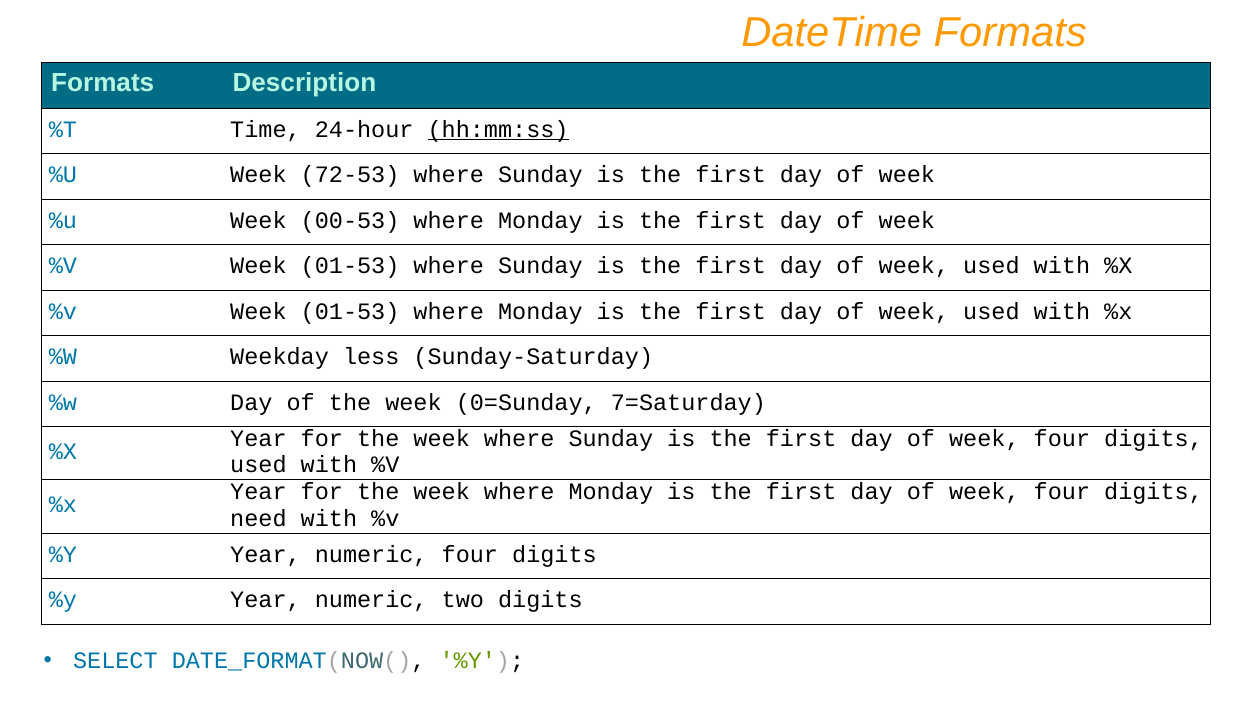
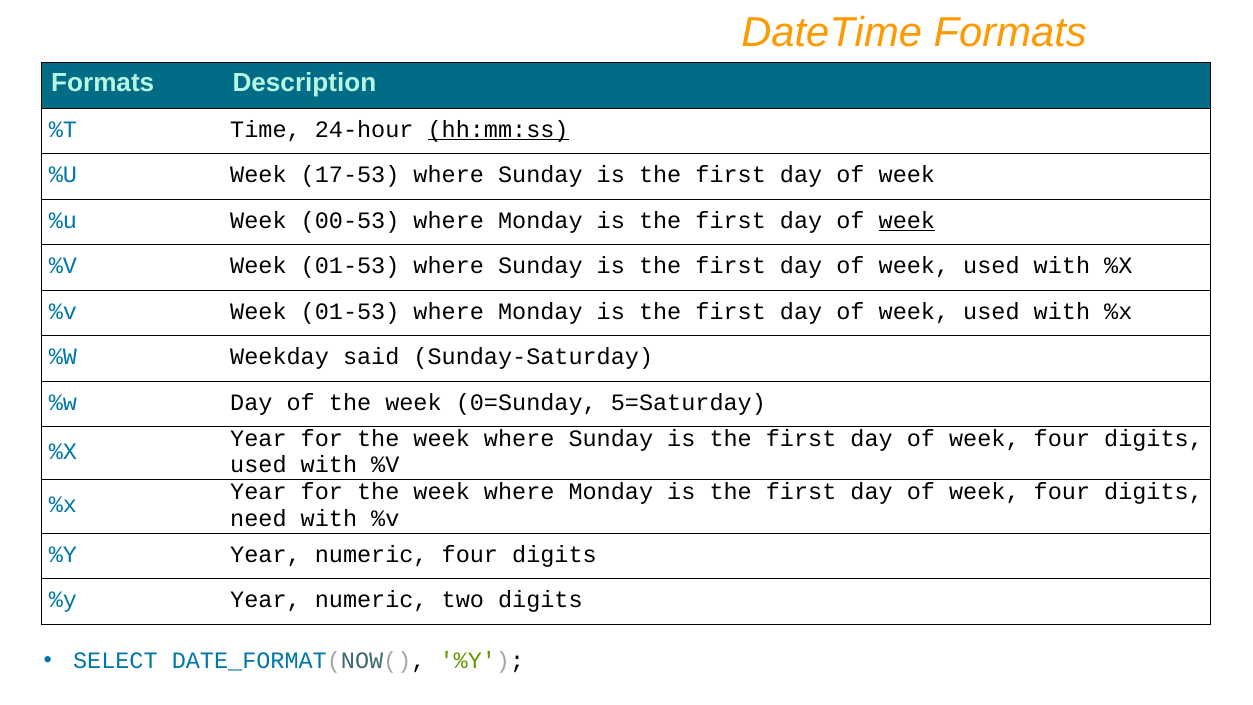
72-53: 72-53 -> 17-53
week at (907, 220) underline: none -> present
less: less -> said
7=Saturday: 7=Saturday -> 5=Saturday
